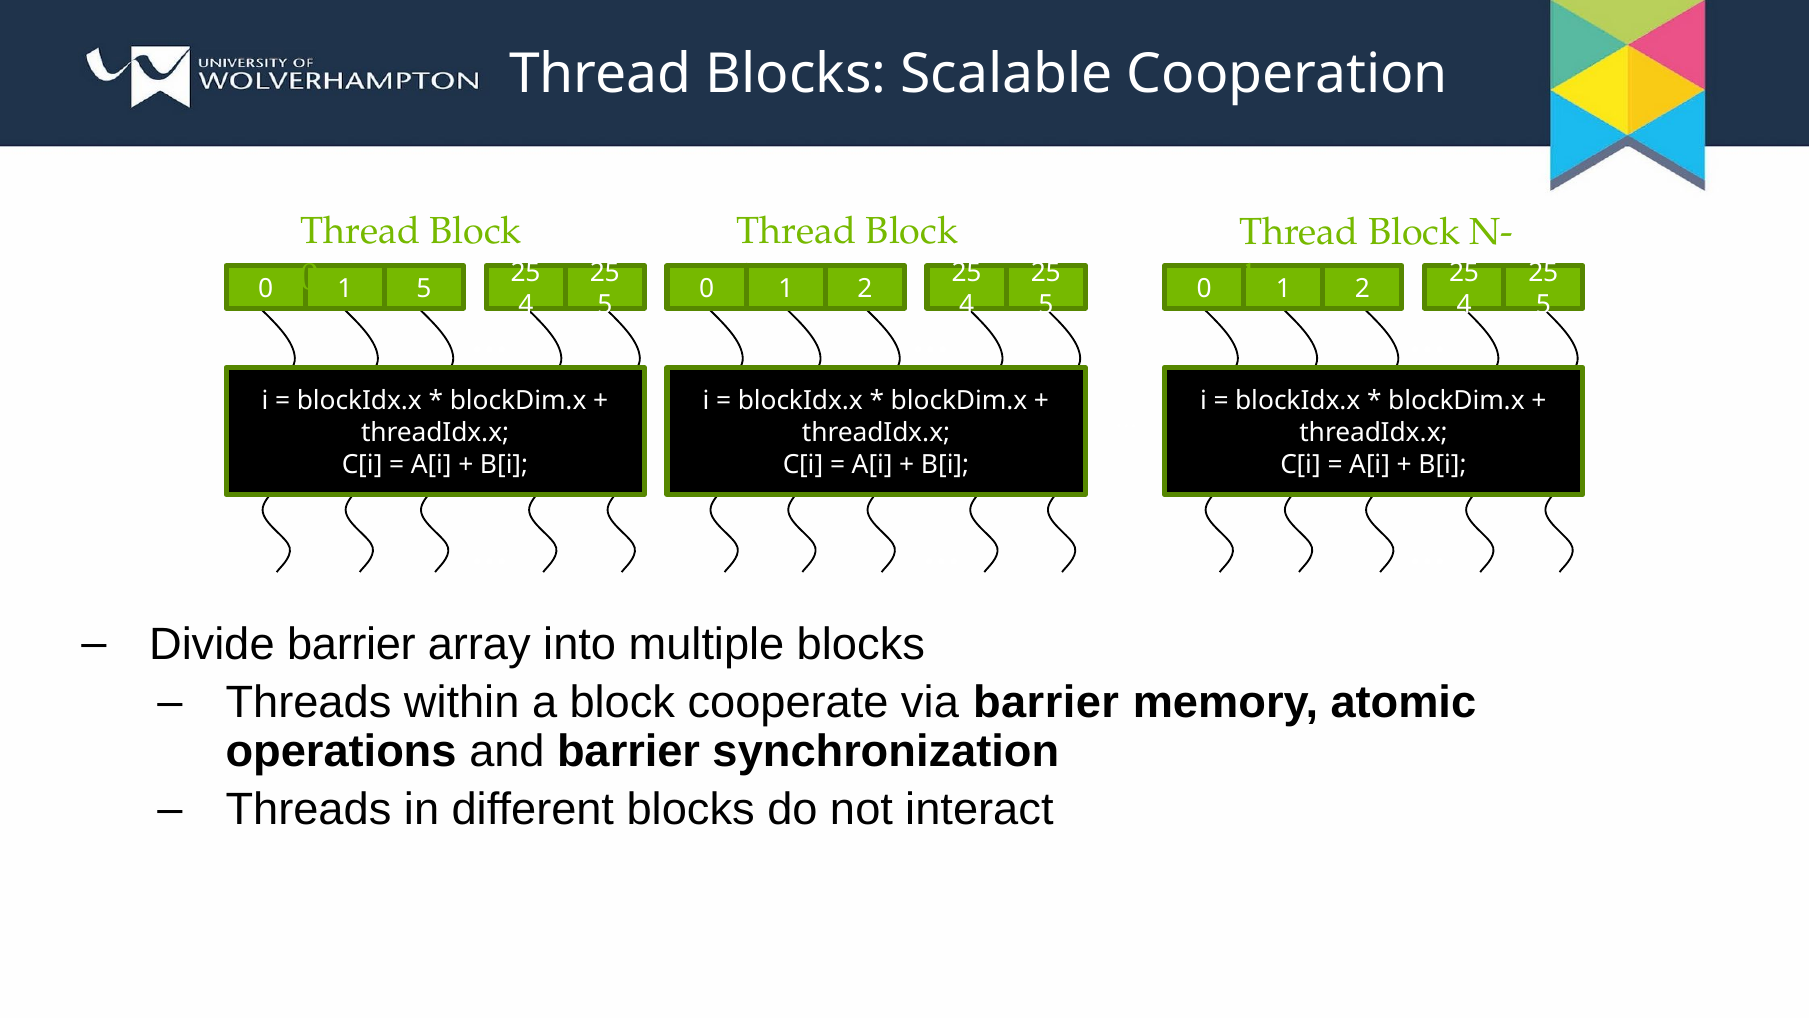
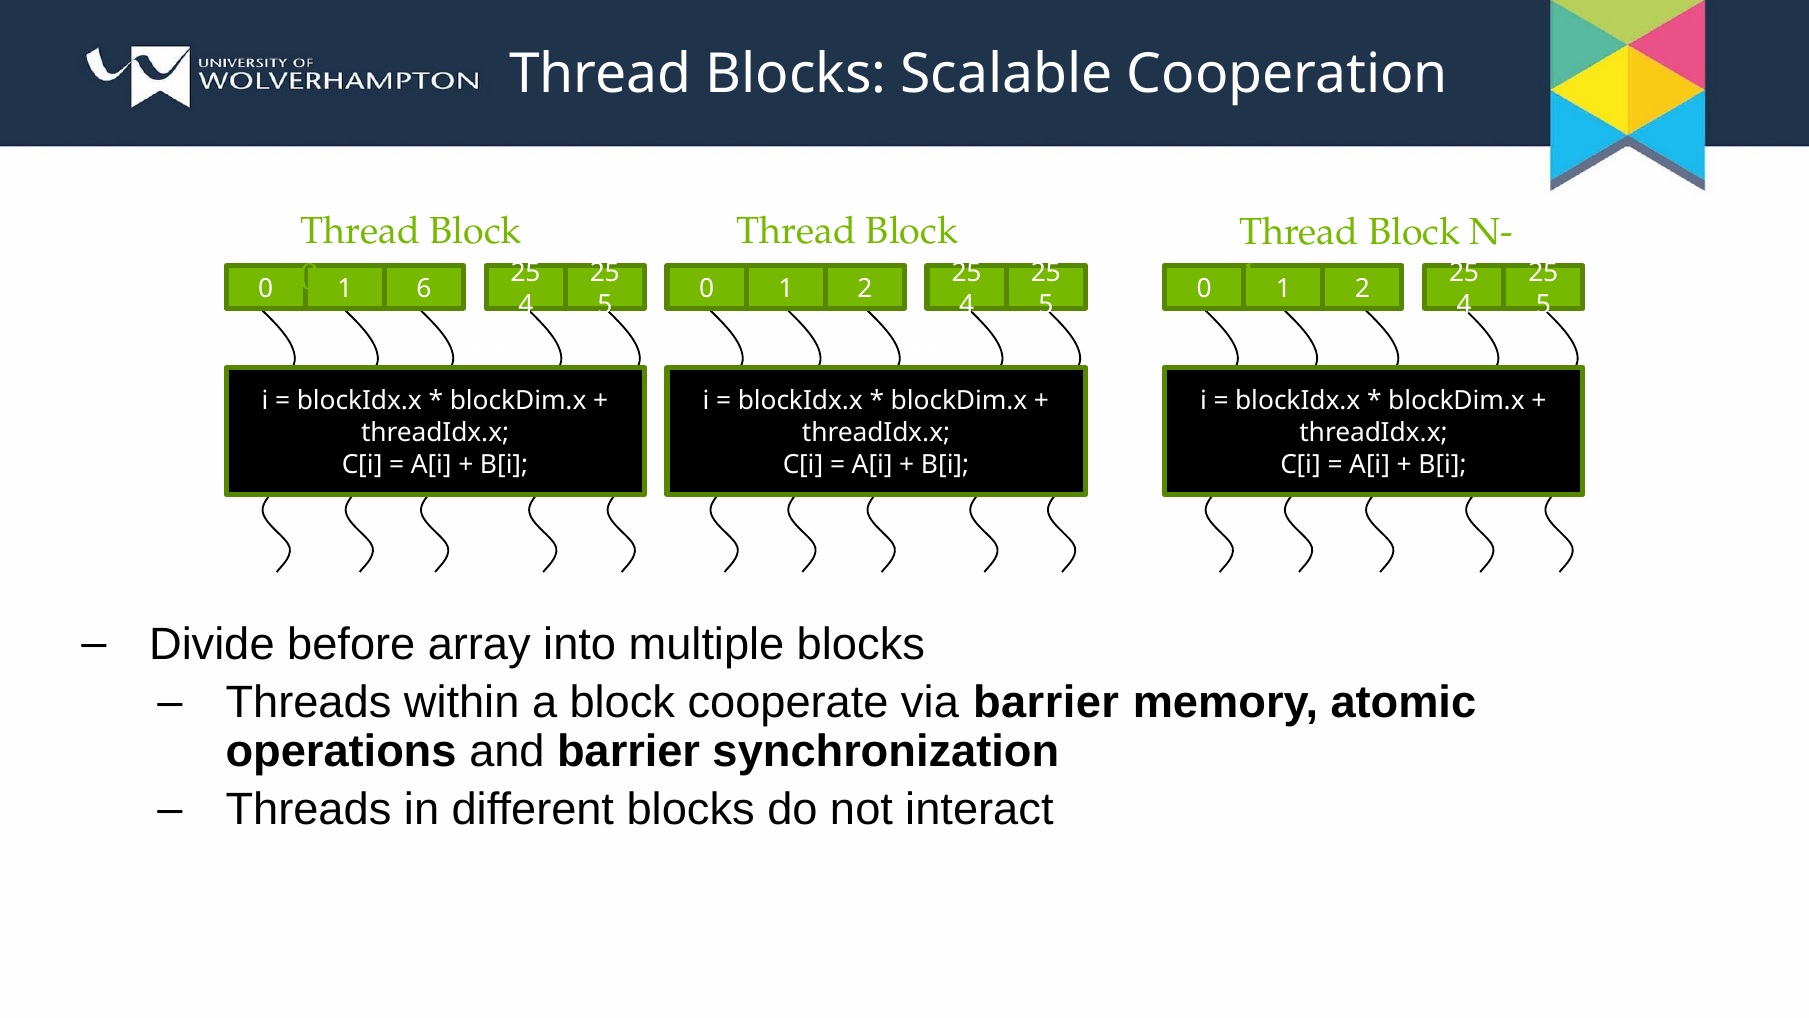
1 5: 5 -> 6
Divide barrier: barrier -> before
